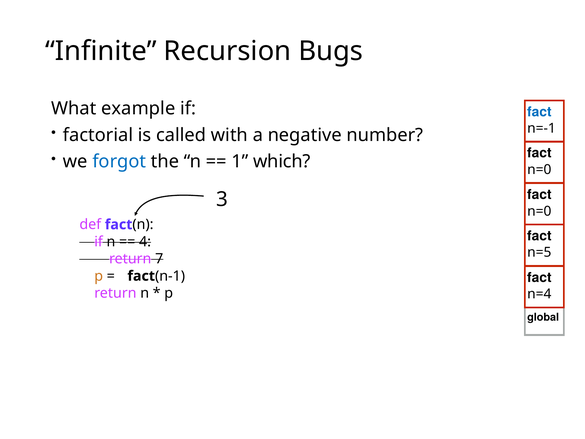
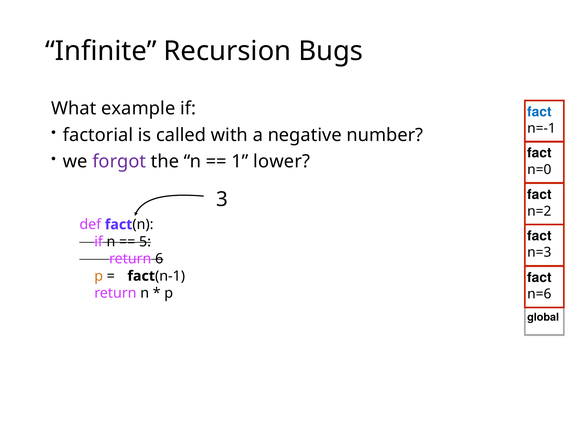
forgot colour: blue -> purple
which: which -> lower
n=0 at (539, 211): n=0 -> n=2
4: 4 -> 5
n=5: n=5 -> n=3
7: 7 -> 6
n=4: n=4 -> n=6
